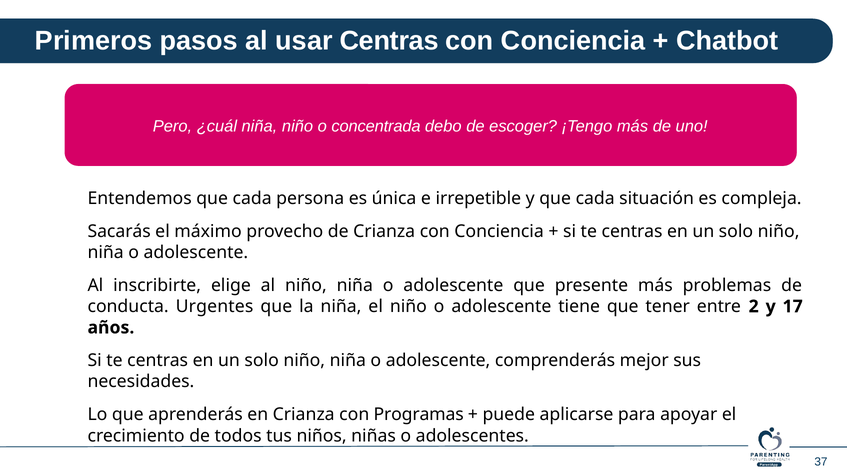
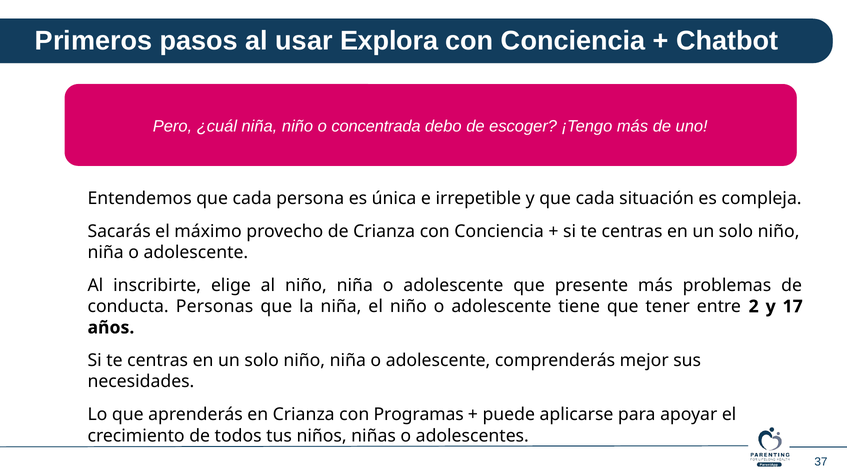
usar Centras: Centras -> Explora
Urgentes: Urgentes -> Personas
